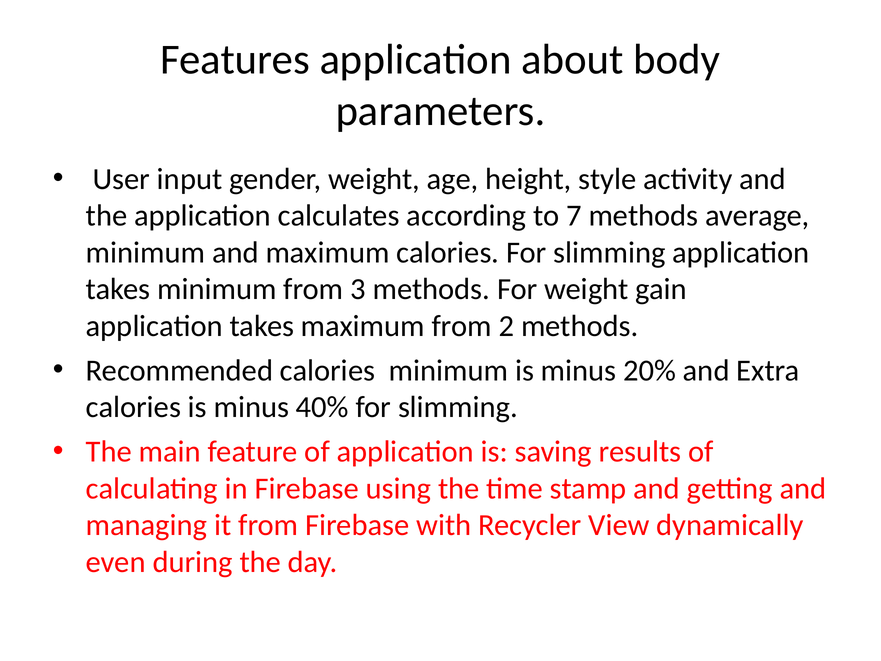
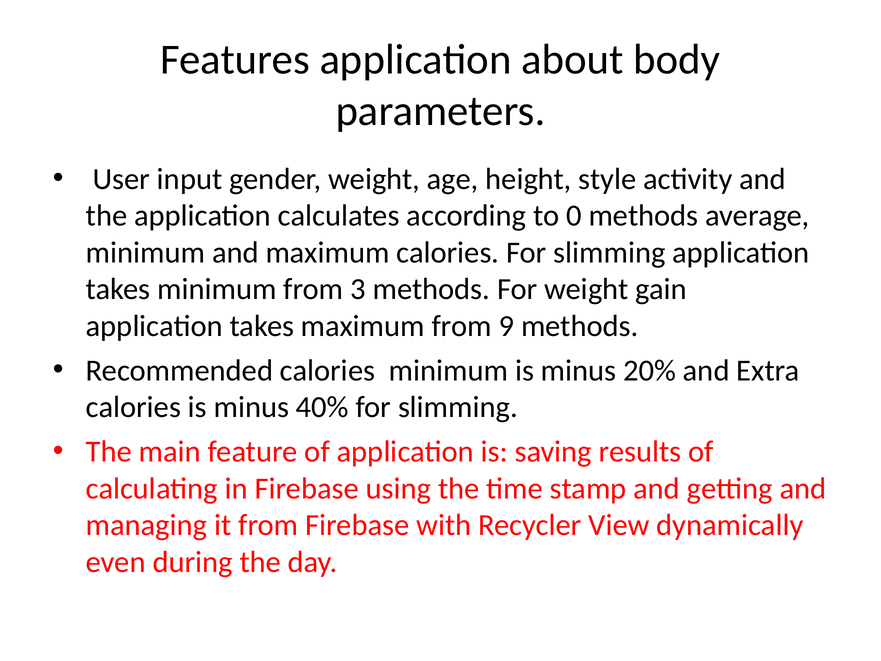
7: 7 -> 0
2: 2 -> 9
